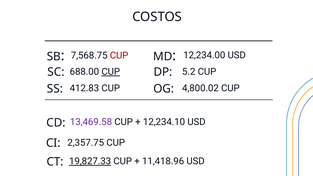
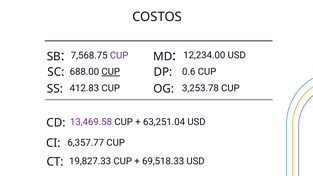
CUP at (119, 56) colour: red -> purple
5.2: 5.2 -> 0.6
4,800.02: 4,800.02 -> 3,253.78
12,234.10: 12,234.10 -> 63,251.04
2,357.75: 2,357.75 -> 6,357.77
19,827.33 underline: present -> none
11,418.96: 11,418.96 -> 69,518.33
